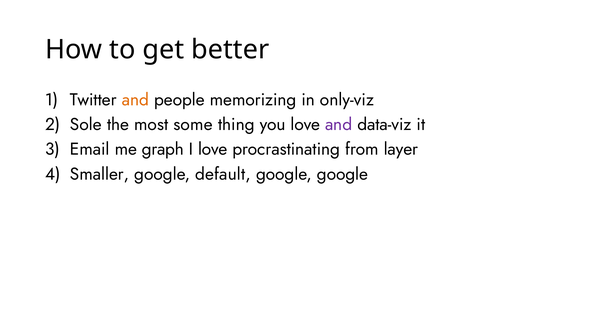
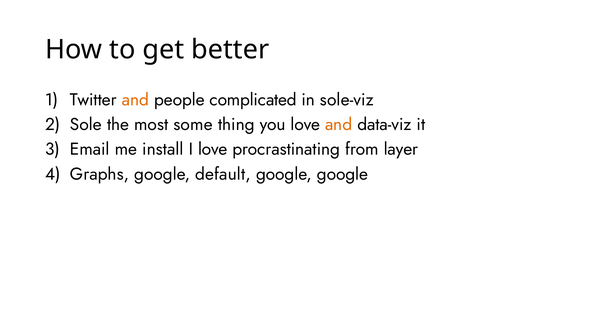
memorizing: memorizing -> complicated
only-viz: only-viz -> sole-viz
and at (339, 125) colour: purple -> orange
graph: graph -> install
Smaller: Smaller -> Graphs
